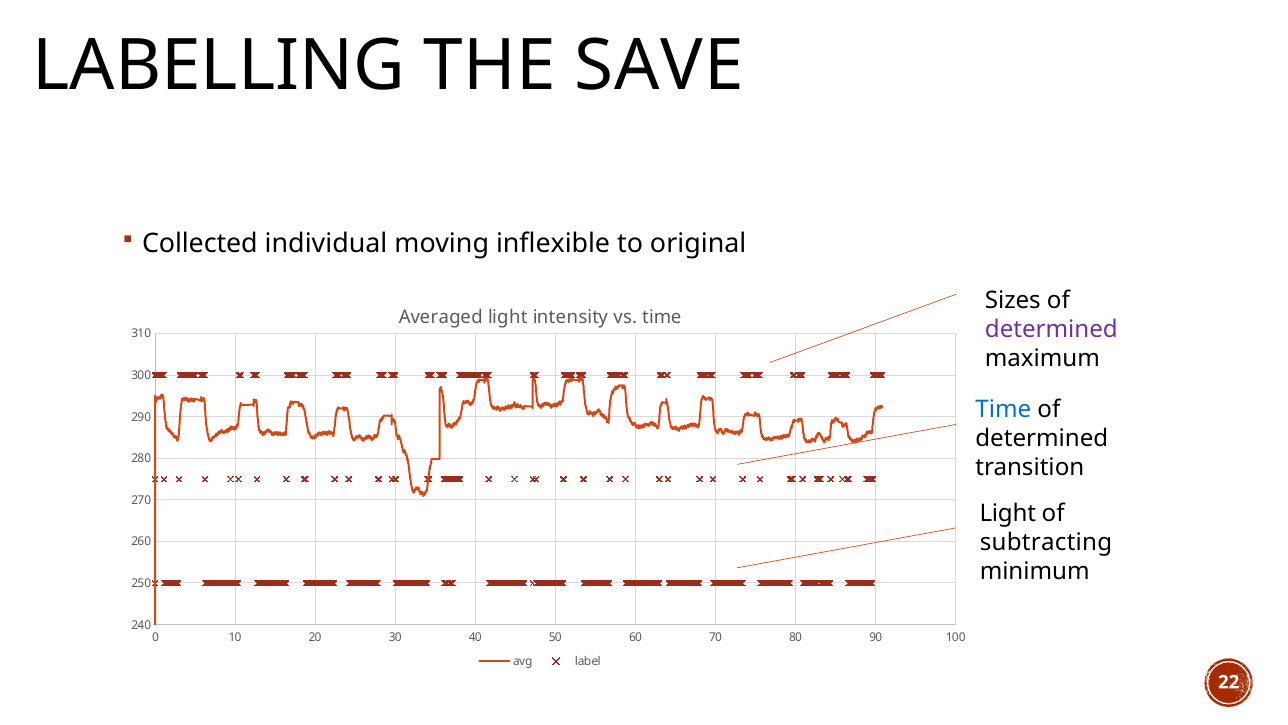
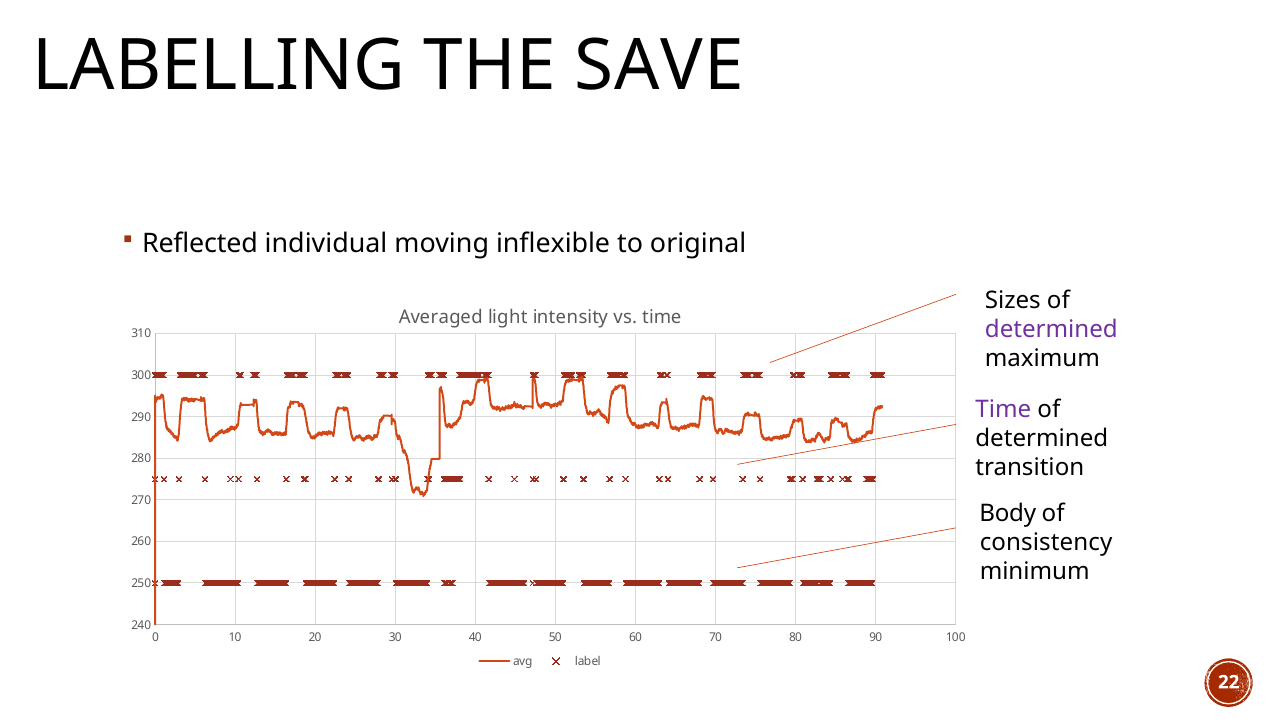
Collected: Collected -> Reflected
Time at (1003, 409) colour: blue -> purple
Light at (1008, 513): Light -> Body
subtracting: subtracting -> consistency
